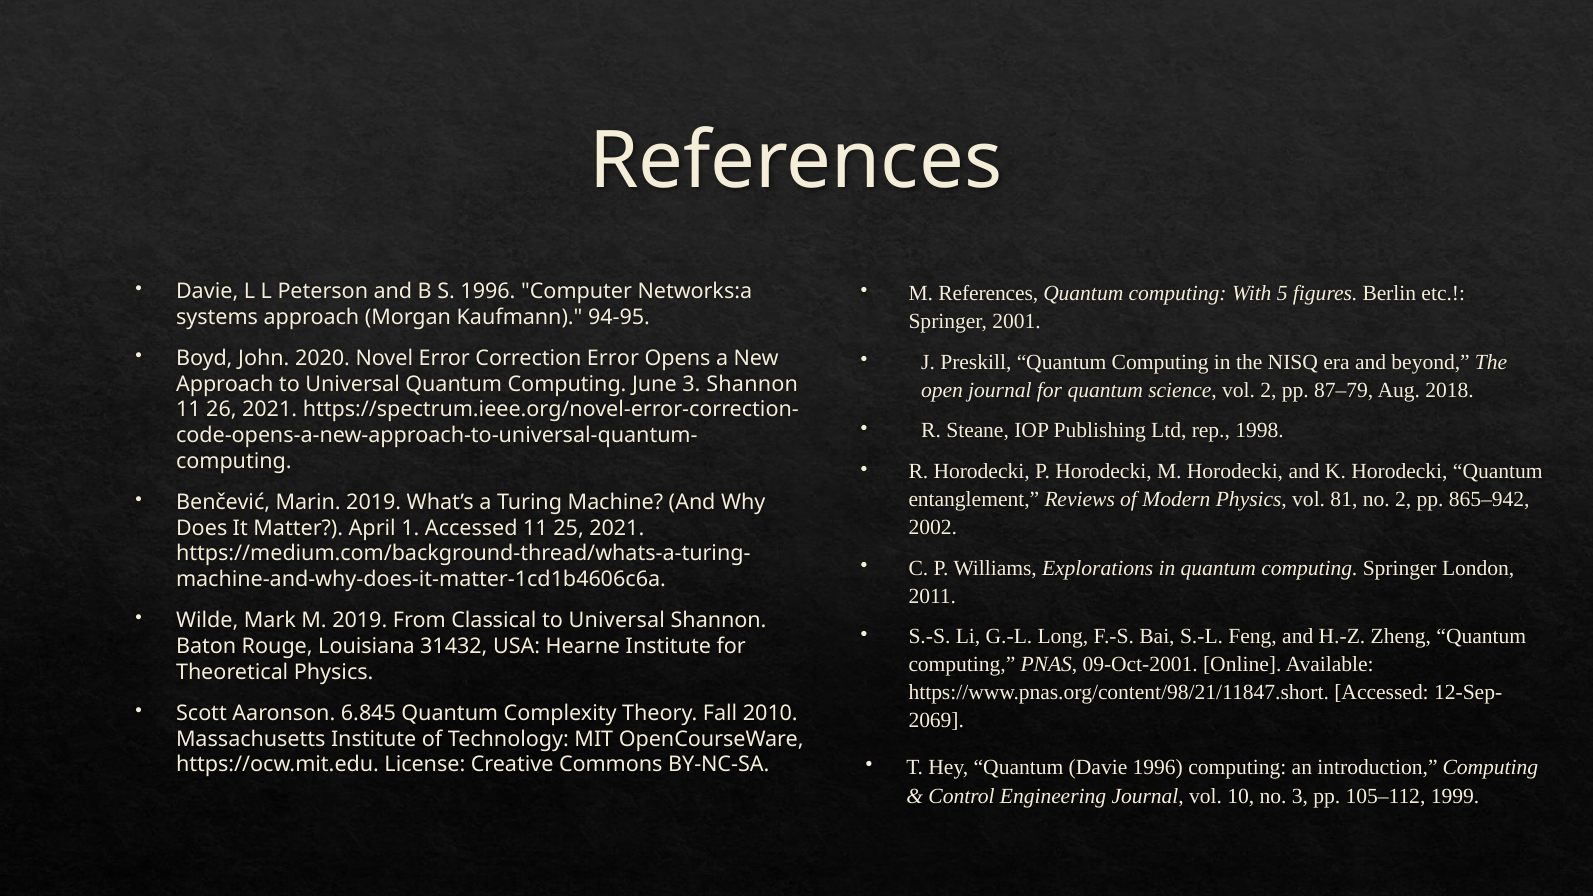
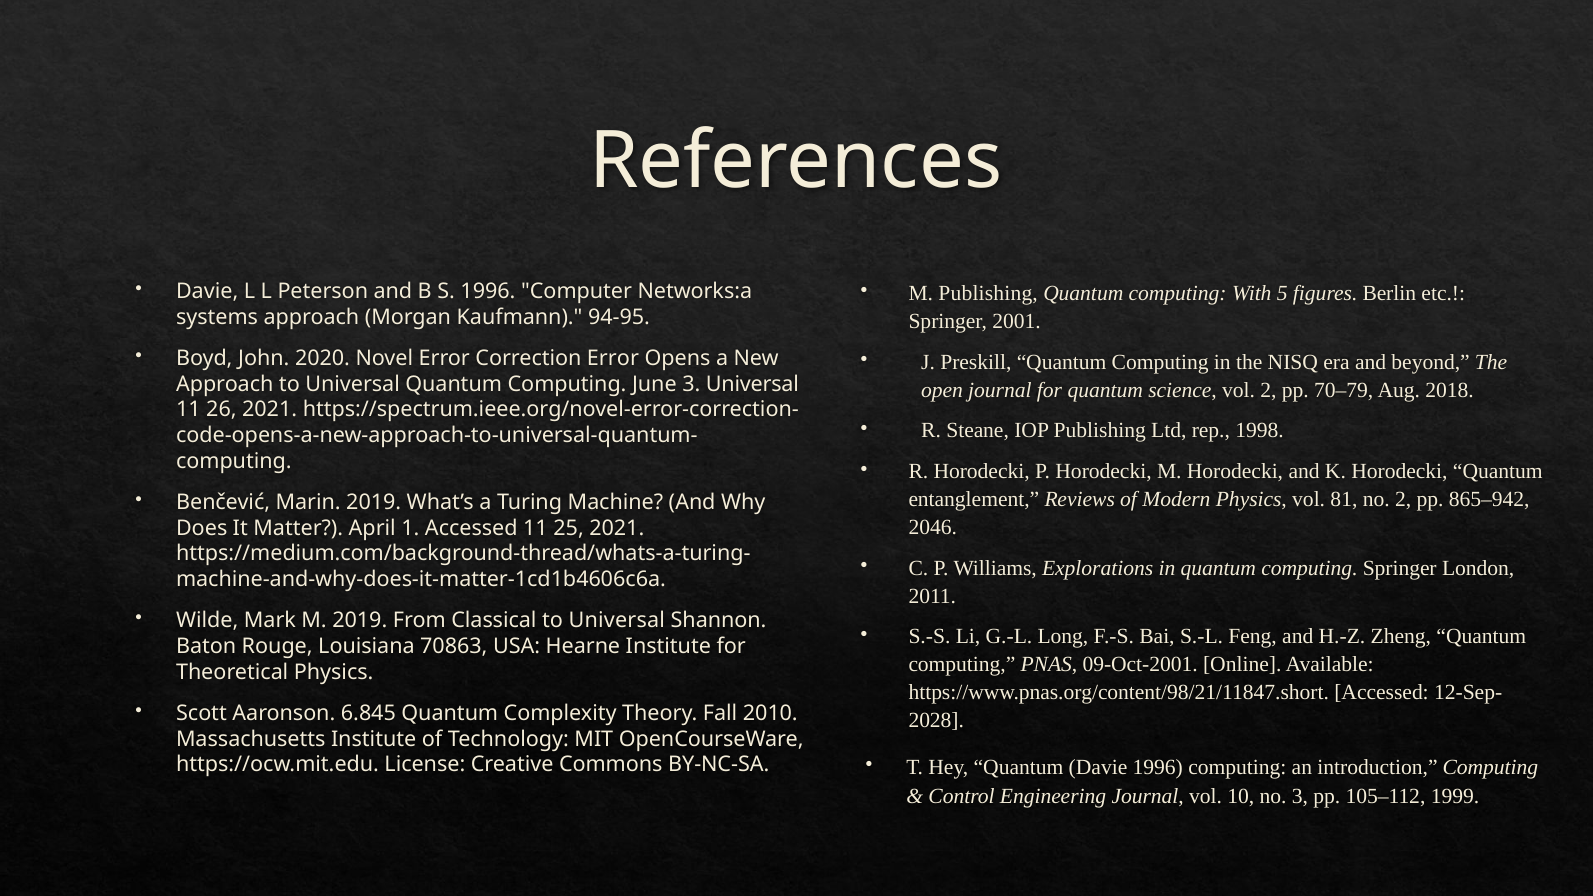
M References: References -> Publishing
3 Shannon: Shannon -> Universal
87–79: 87–79 -> 70–79
2002: 2002 -> 2046
31432: 31432 -> 70863
2069: 2069 -> 2028
